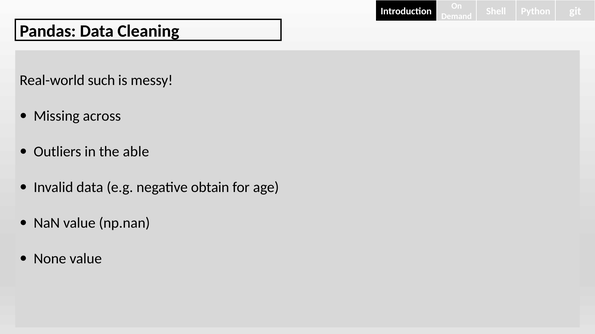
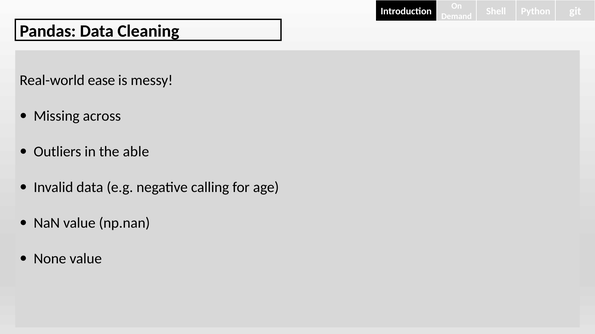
such: such -> ease
obtain: obtain -> calling
